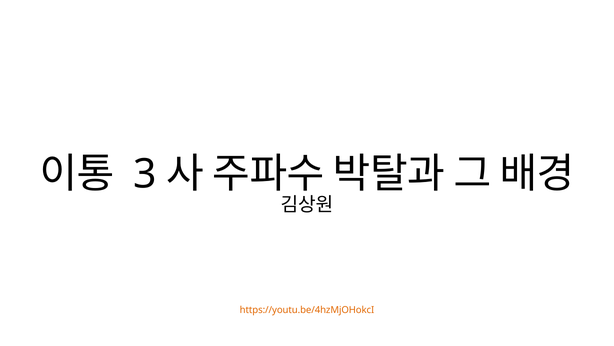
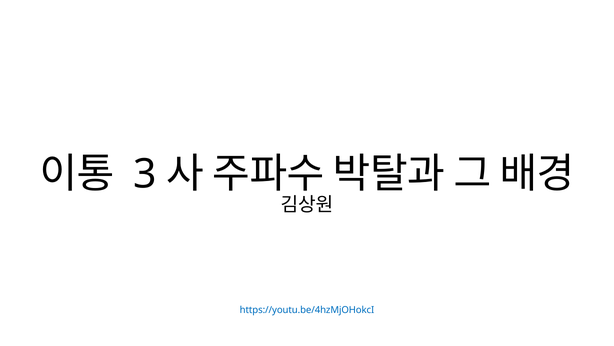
https://youtu.be/4hzMjOHokcI colour: orange -> blue
